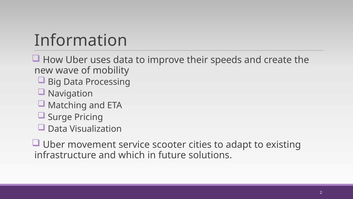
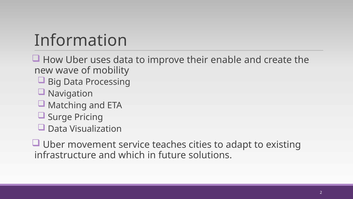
speeds: speeds -> enable
scooter: scooter -> teaches
